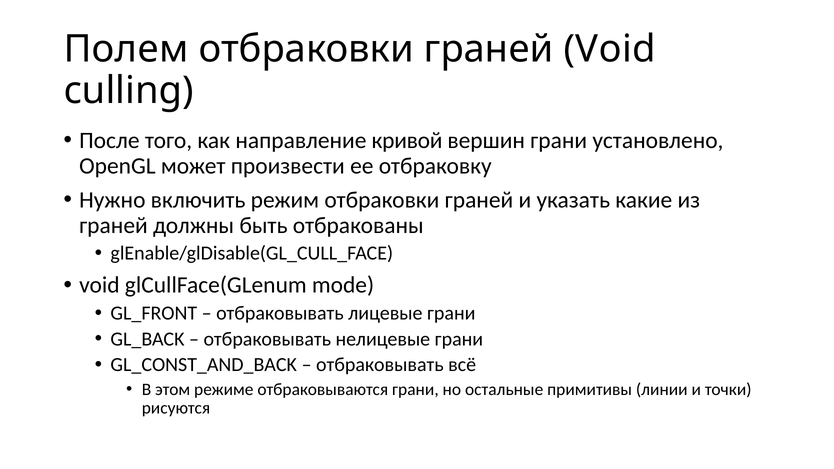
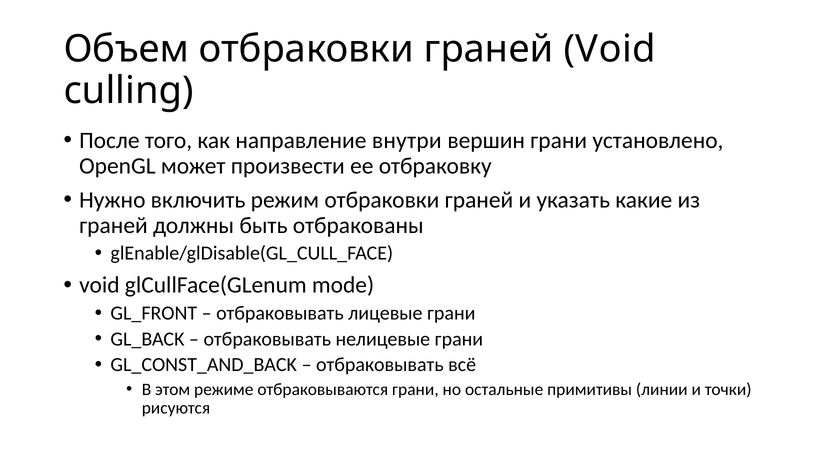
Полем: Полем -> Объем
кривой: кривой -> внутри
